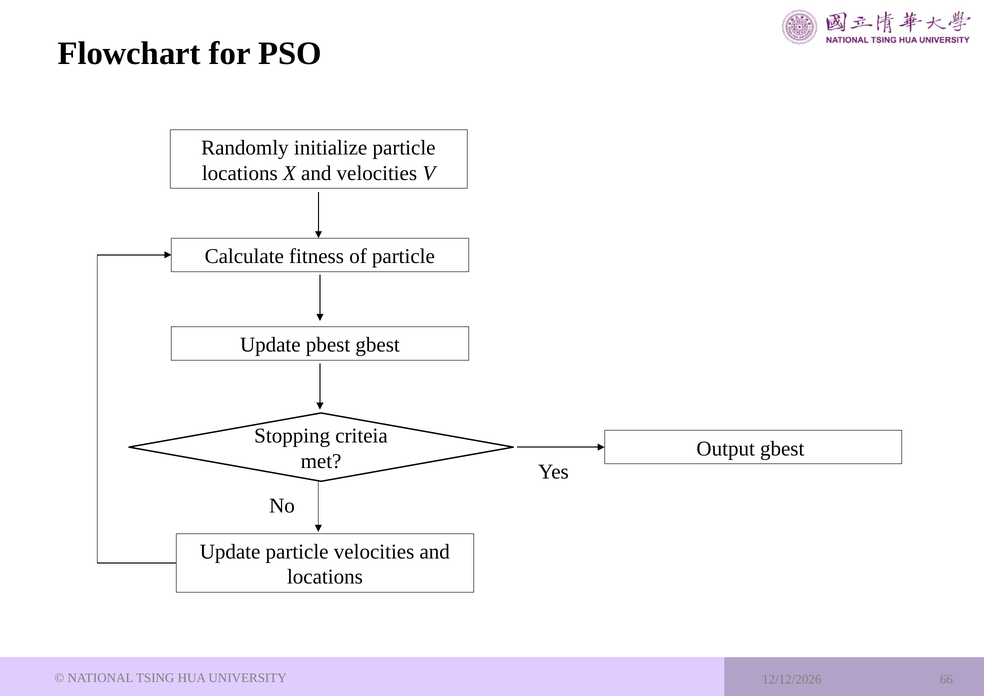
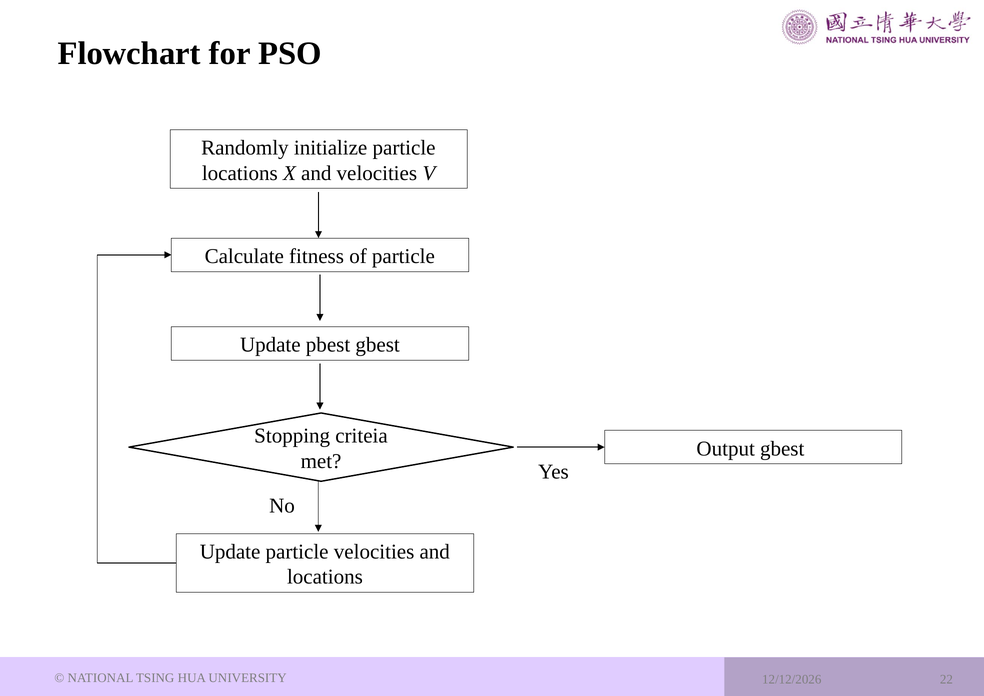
66: 66 -> 22
